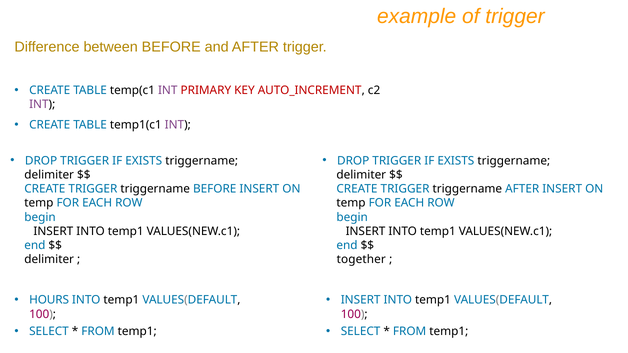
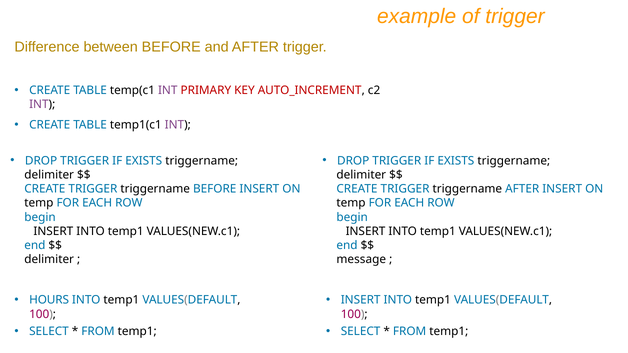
together: together -> message
